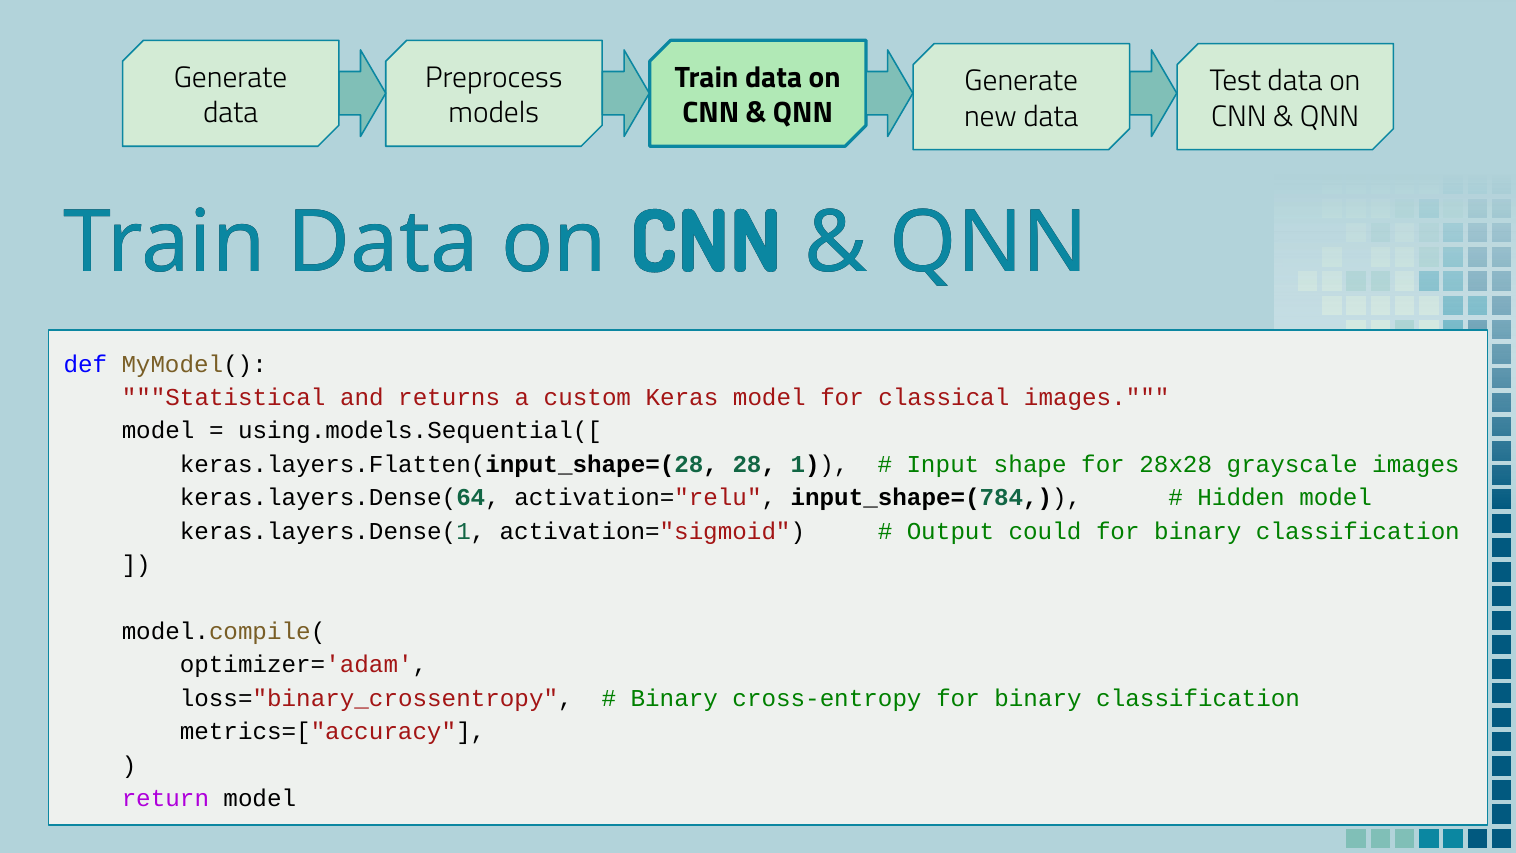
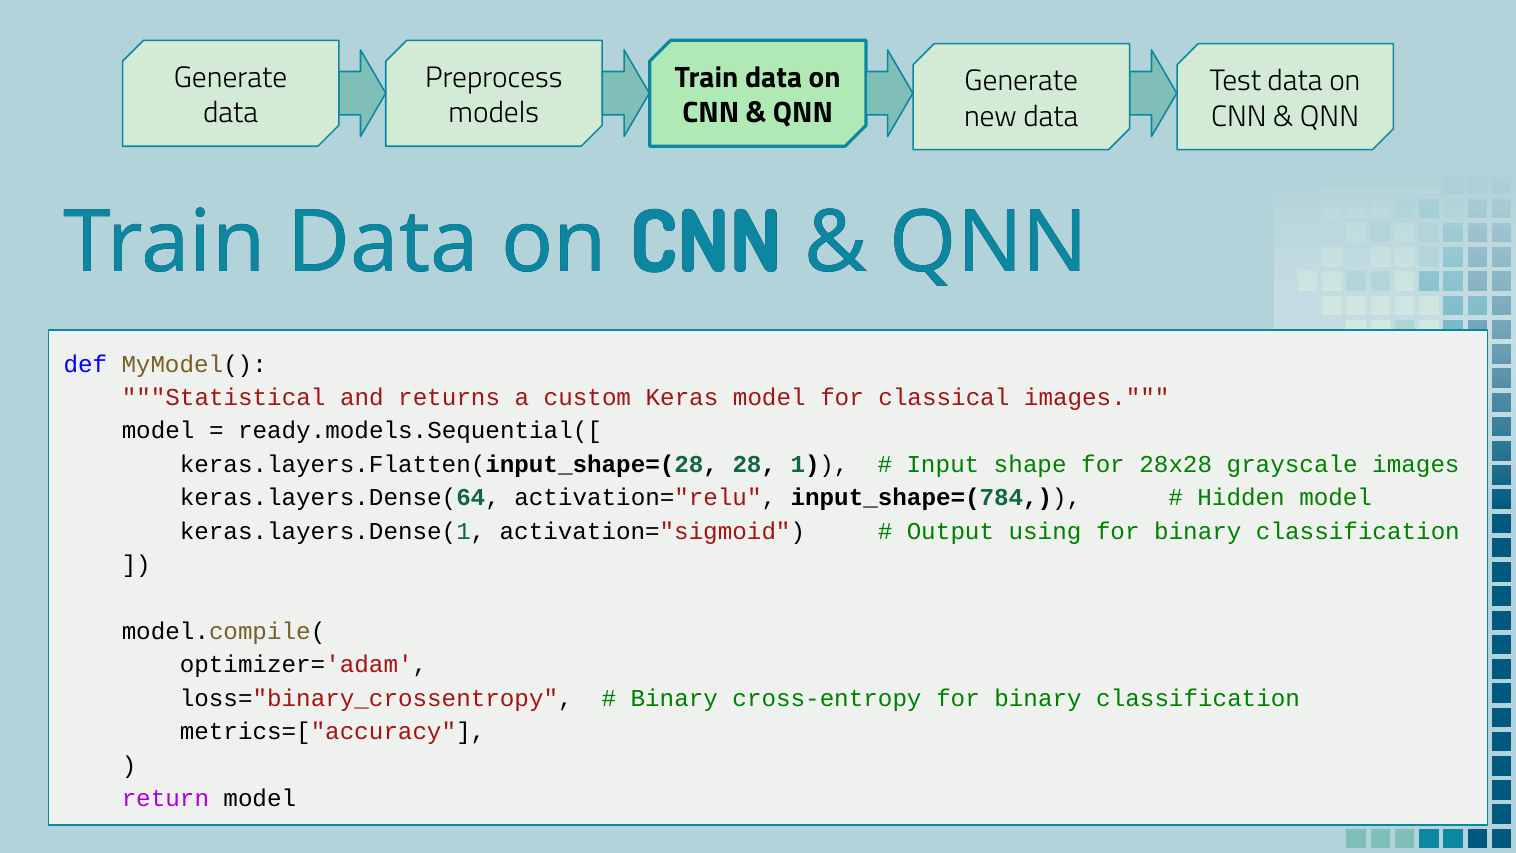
using.models.Sequential([: using.models.Sequential([ -> ready.models.Sequential([
could: could -> using
